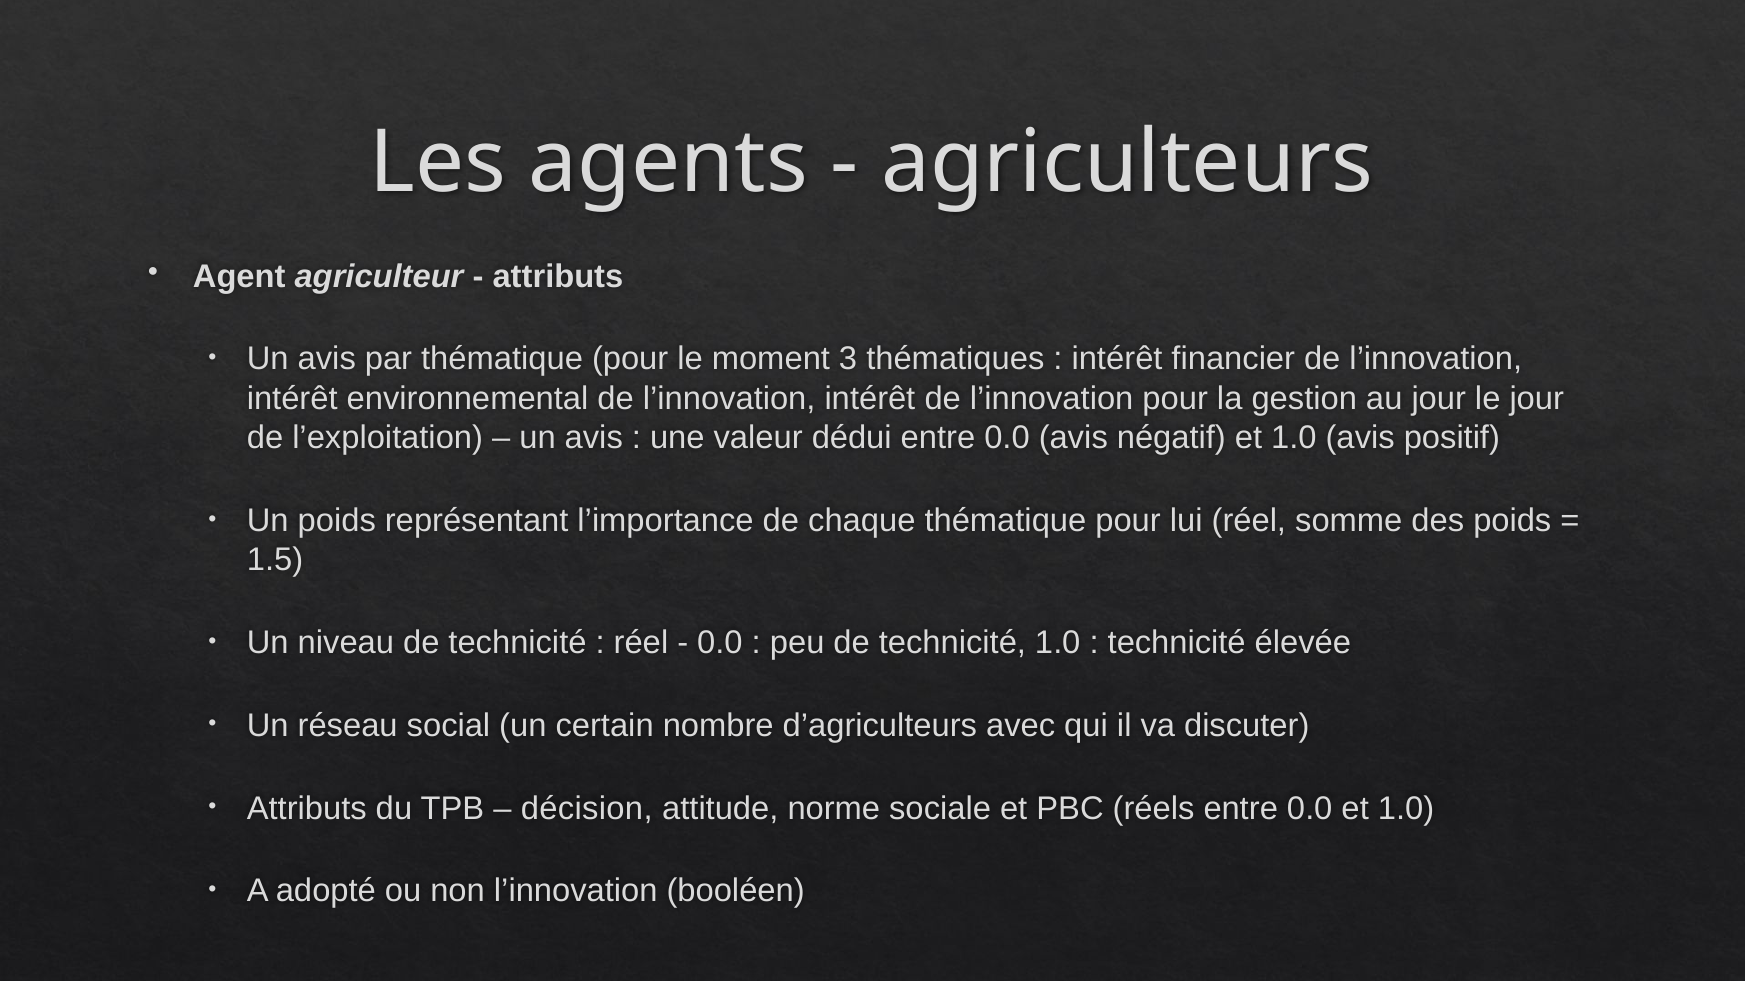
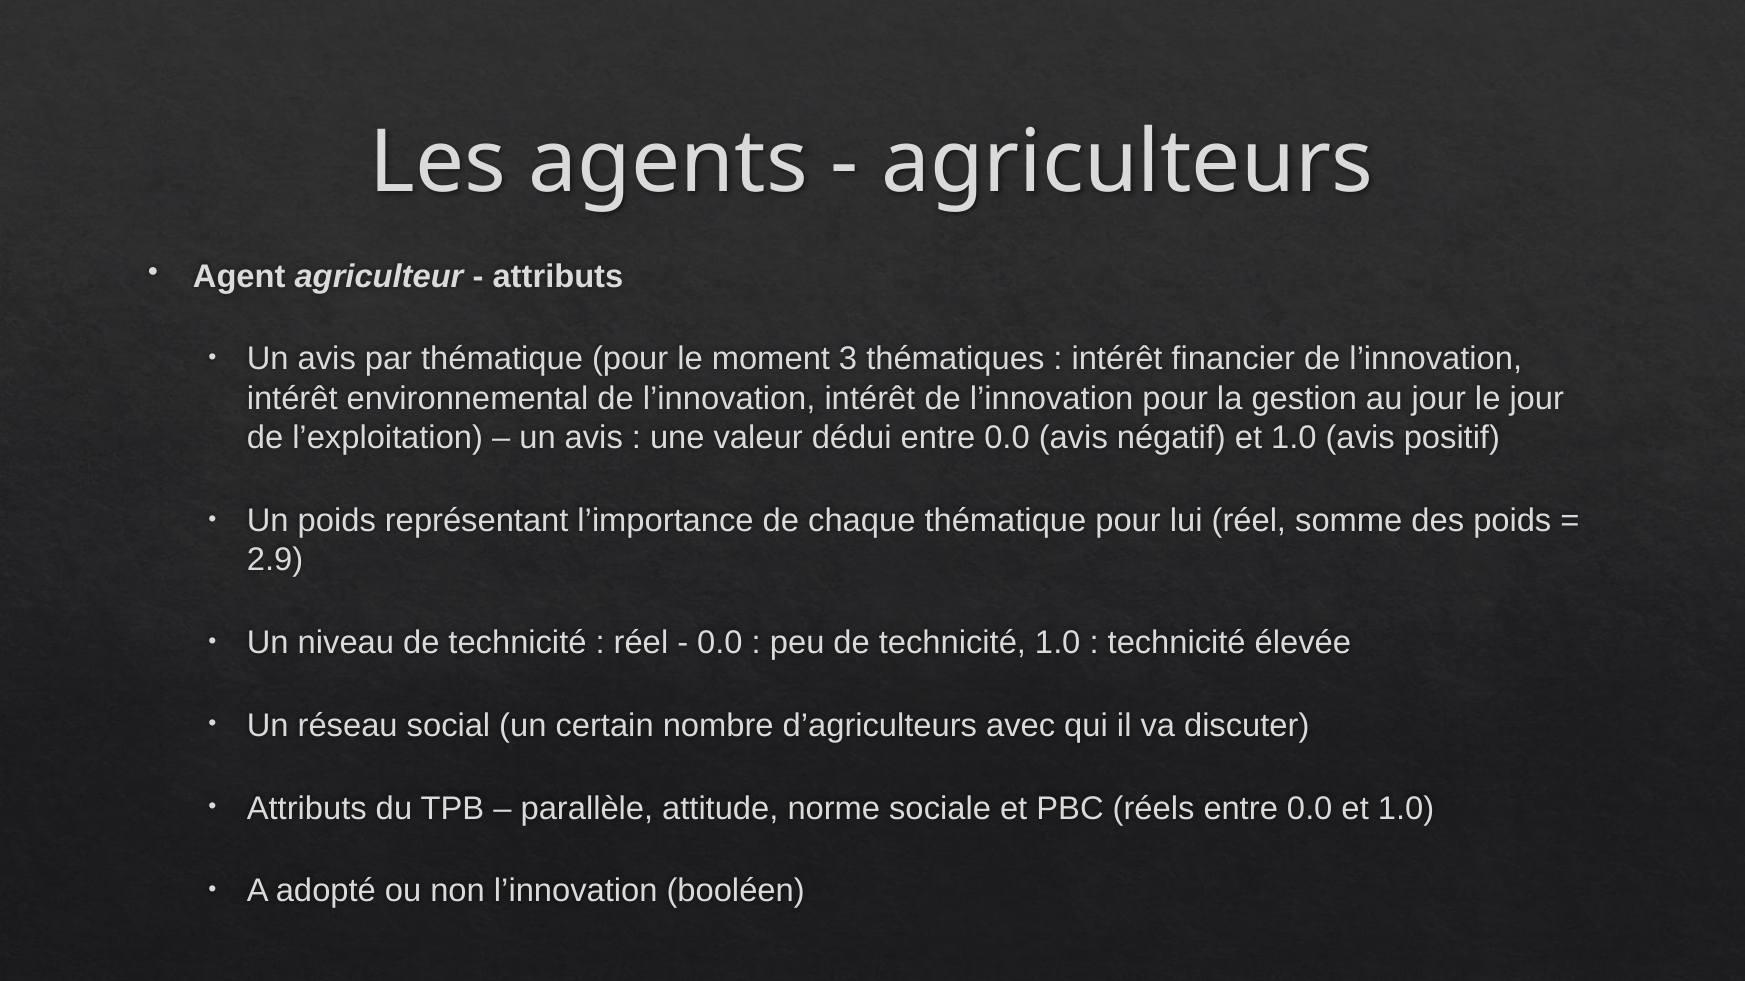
1.5: 1.5 -> 2.9
décision: décision -> parallèle
